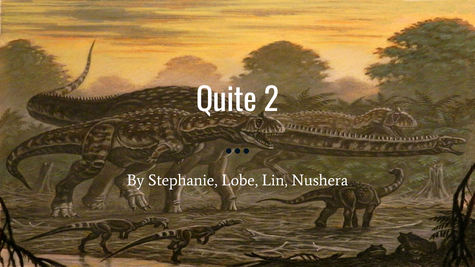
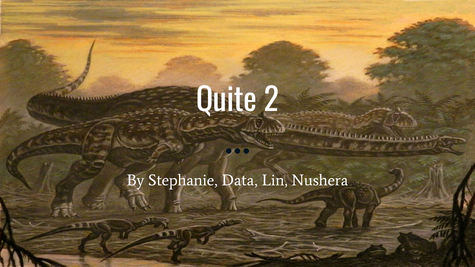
Lobe: Lobe -> Data
